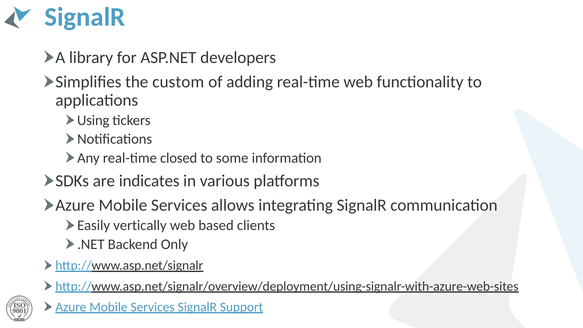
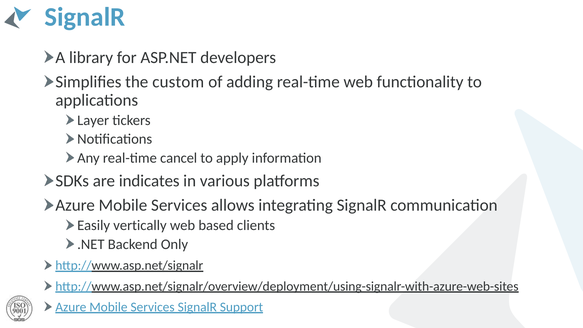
Using: Using -> Layer
closed: closed -> cancel
some: some -> apply
